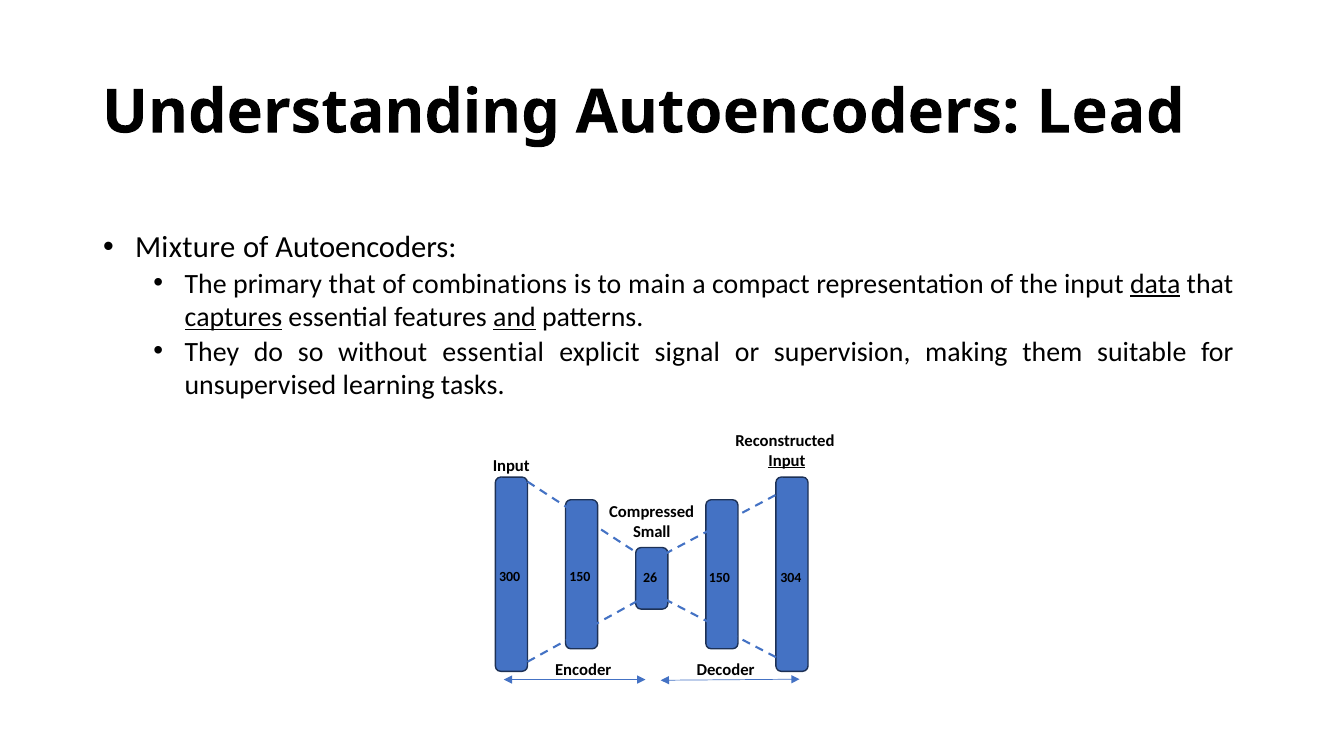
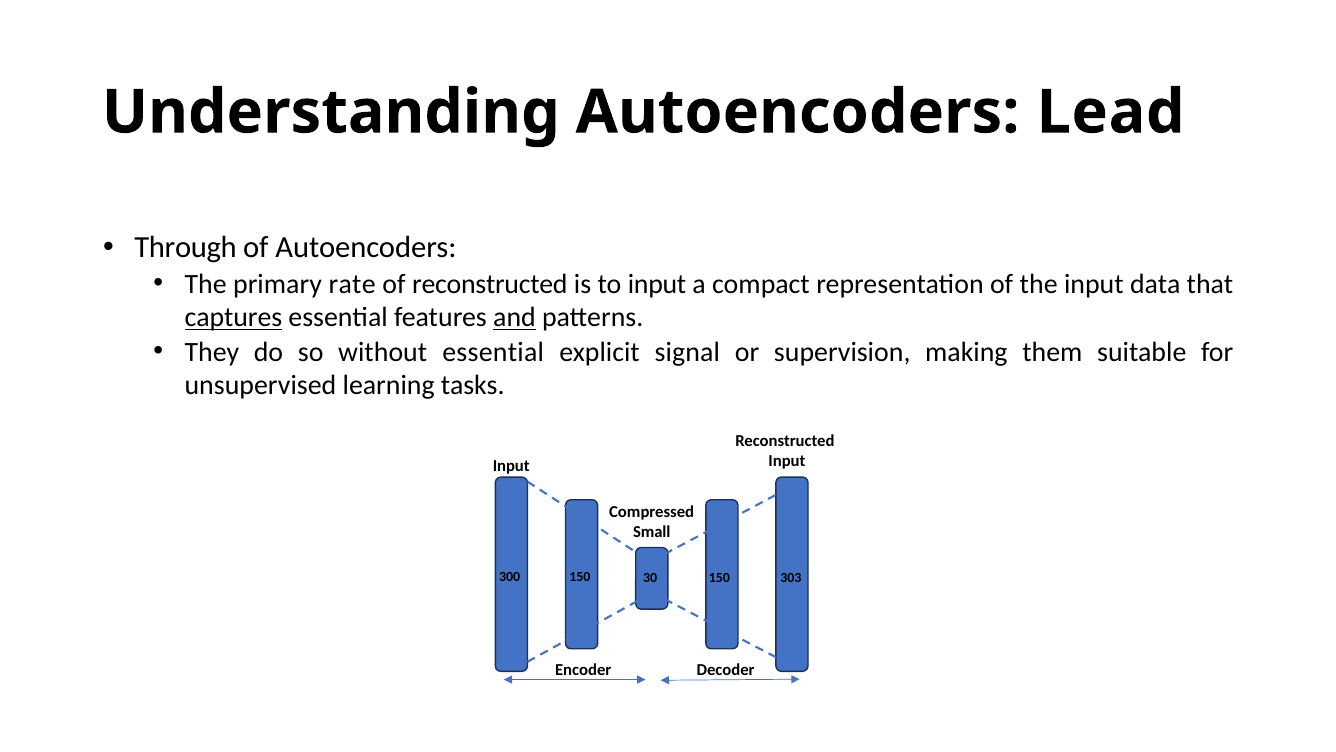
Mixture: Mixture -> Through
primary that: that -> rate
of combinations: combinations -> reconstructed
to main: main -> input
data underline: present -> none
Input at (787, 460) underline: present -> none
26: 26 -> 30
304: 304 -> 303
